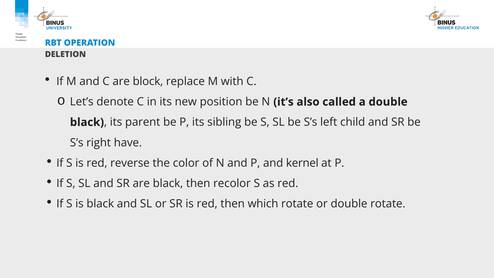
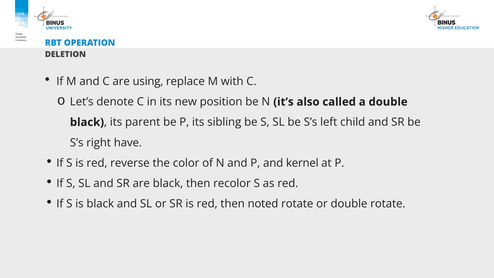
block: block -> using
which: which -> noted
